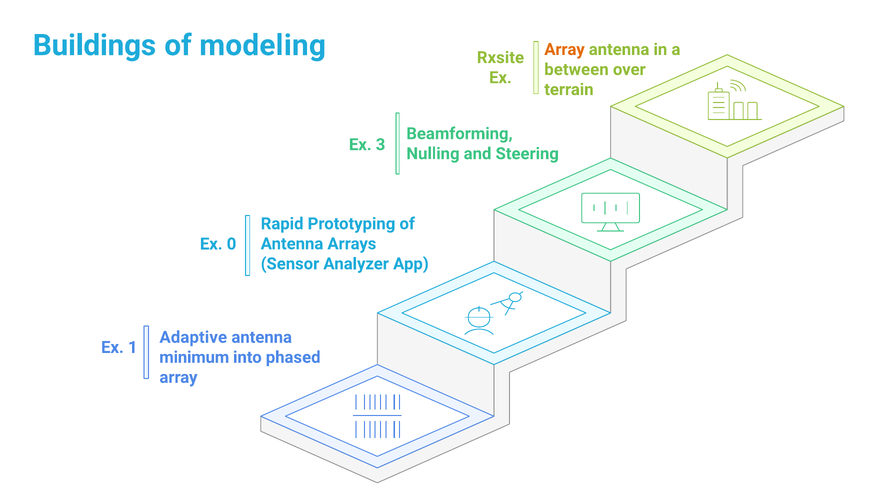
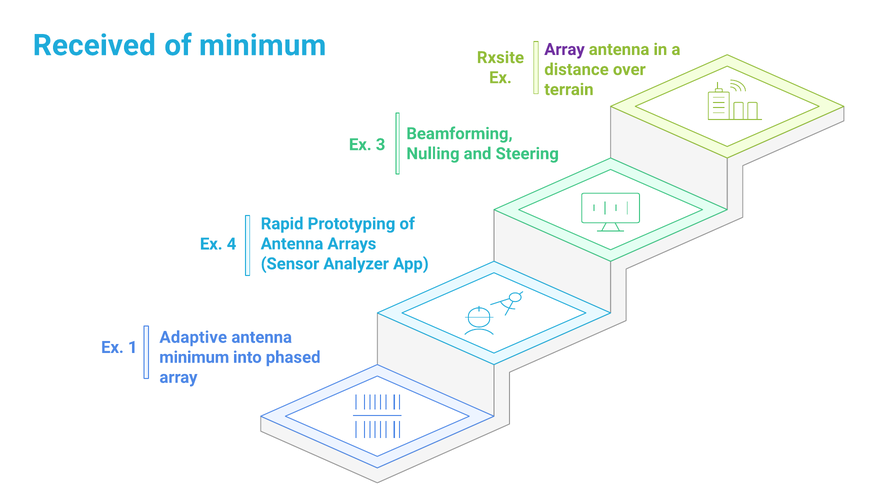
Buildings: Buildings -> Received
of modeling: modeling -> minimum
Array at (565, 49) colour: orange -> purple
between: between -> distance
0: 0 -> 4
